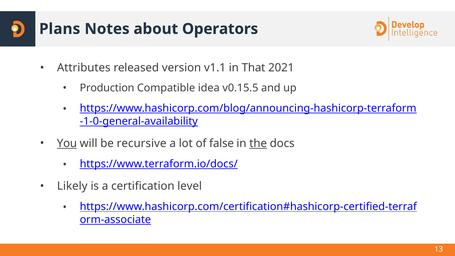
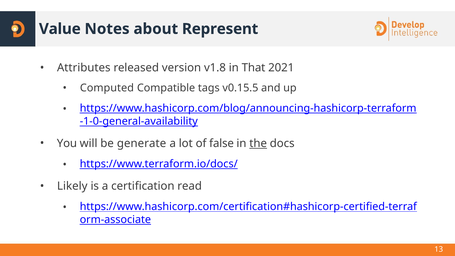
Plans: Plans -> Value
Operators: Operators -> Represent
v1.1: v1.1 -> v1.8
Production: Production -> Computed
idea: idea -> tags
You underline: present -> none
recursive: recursive -> generate
level: level -> read
